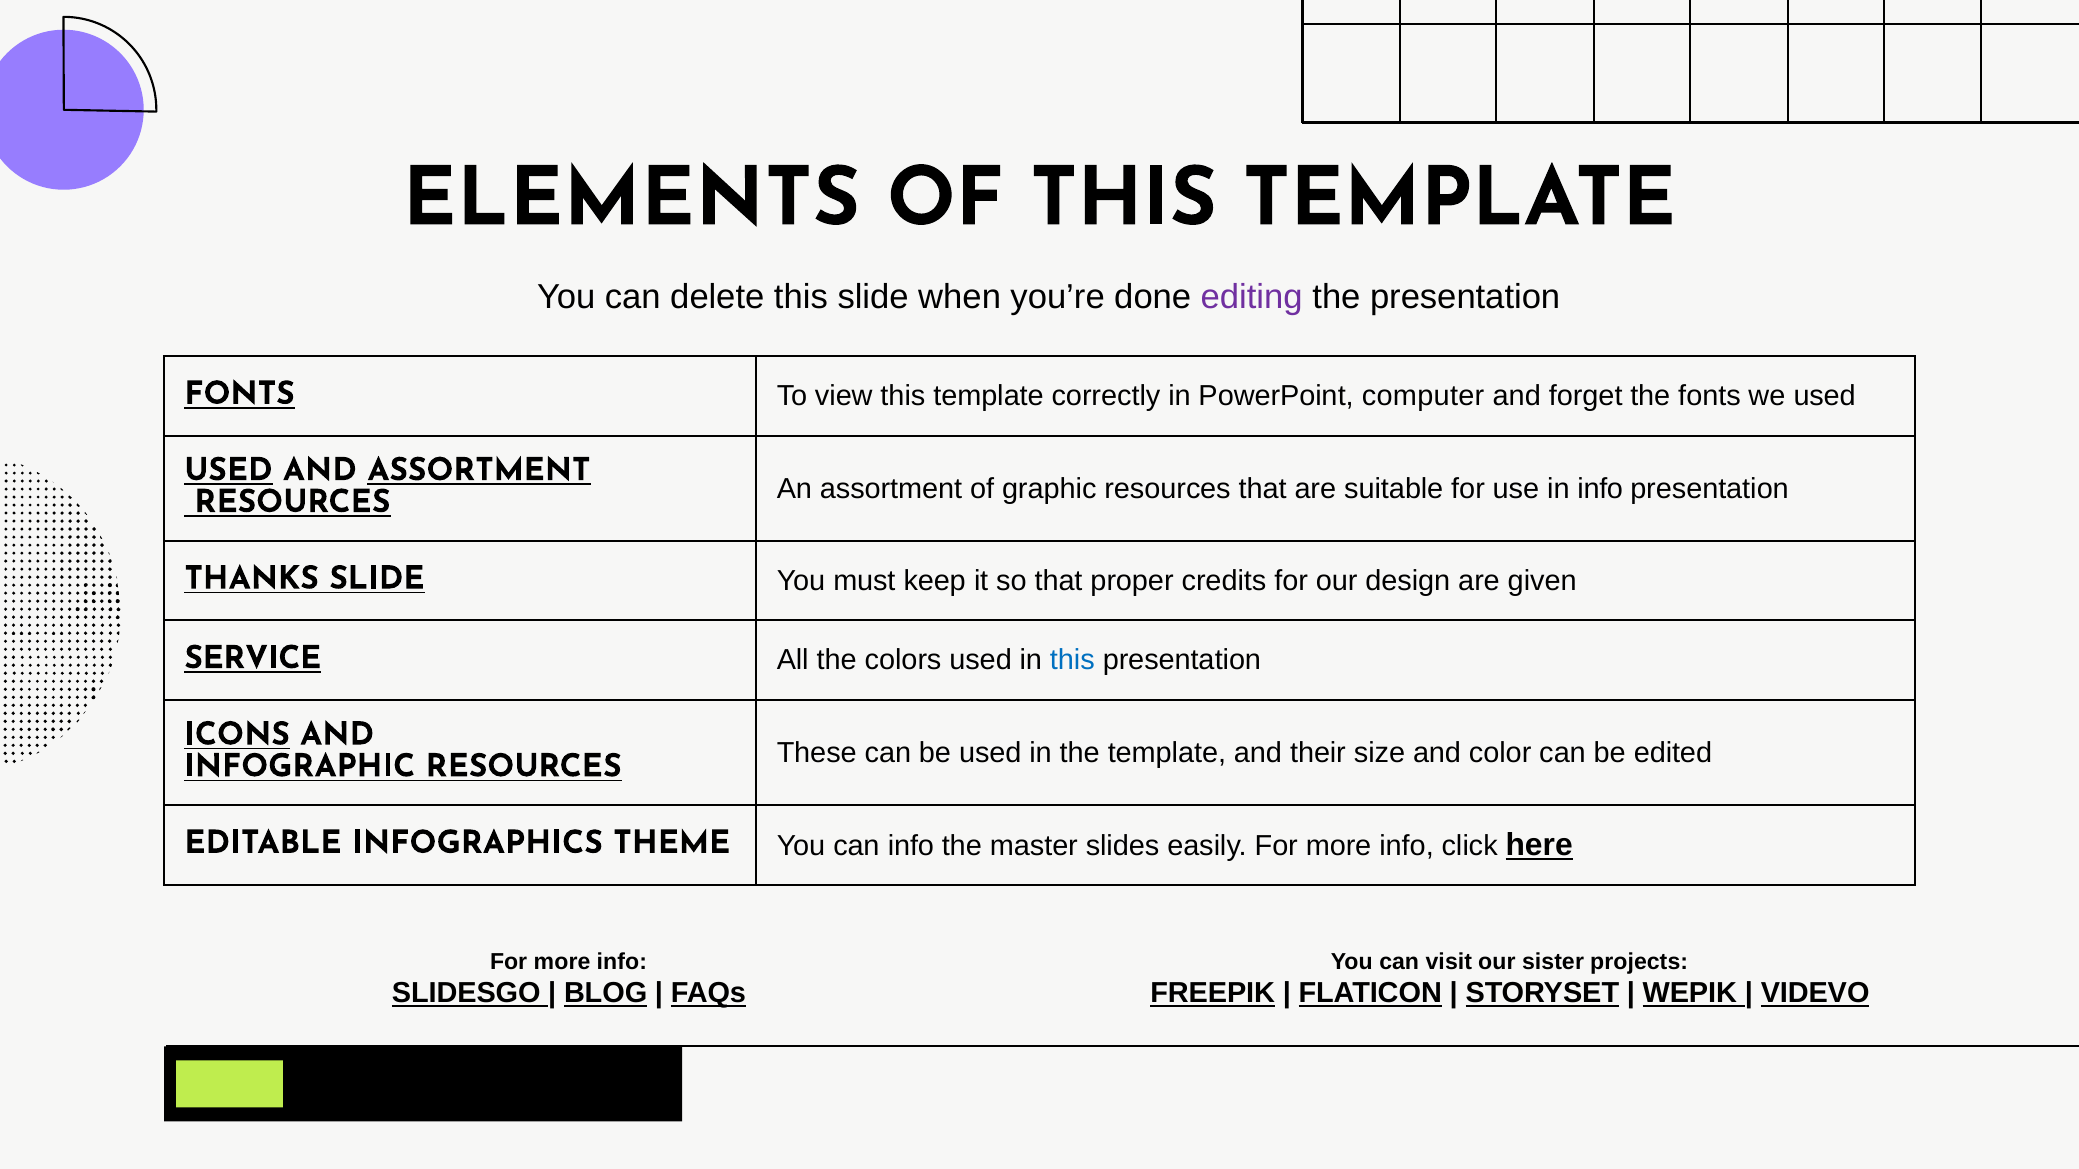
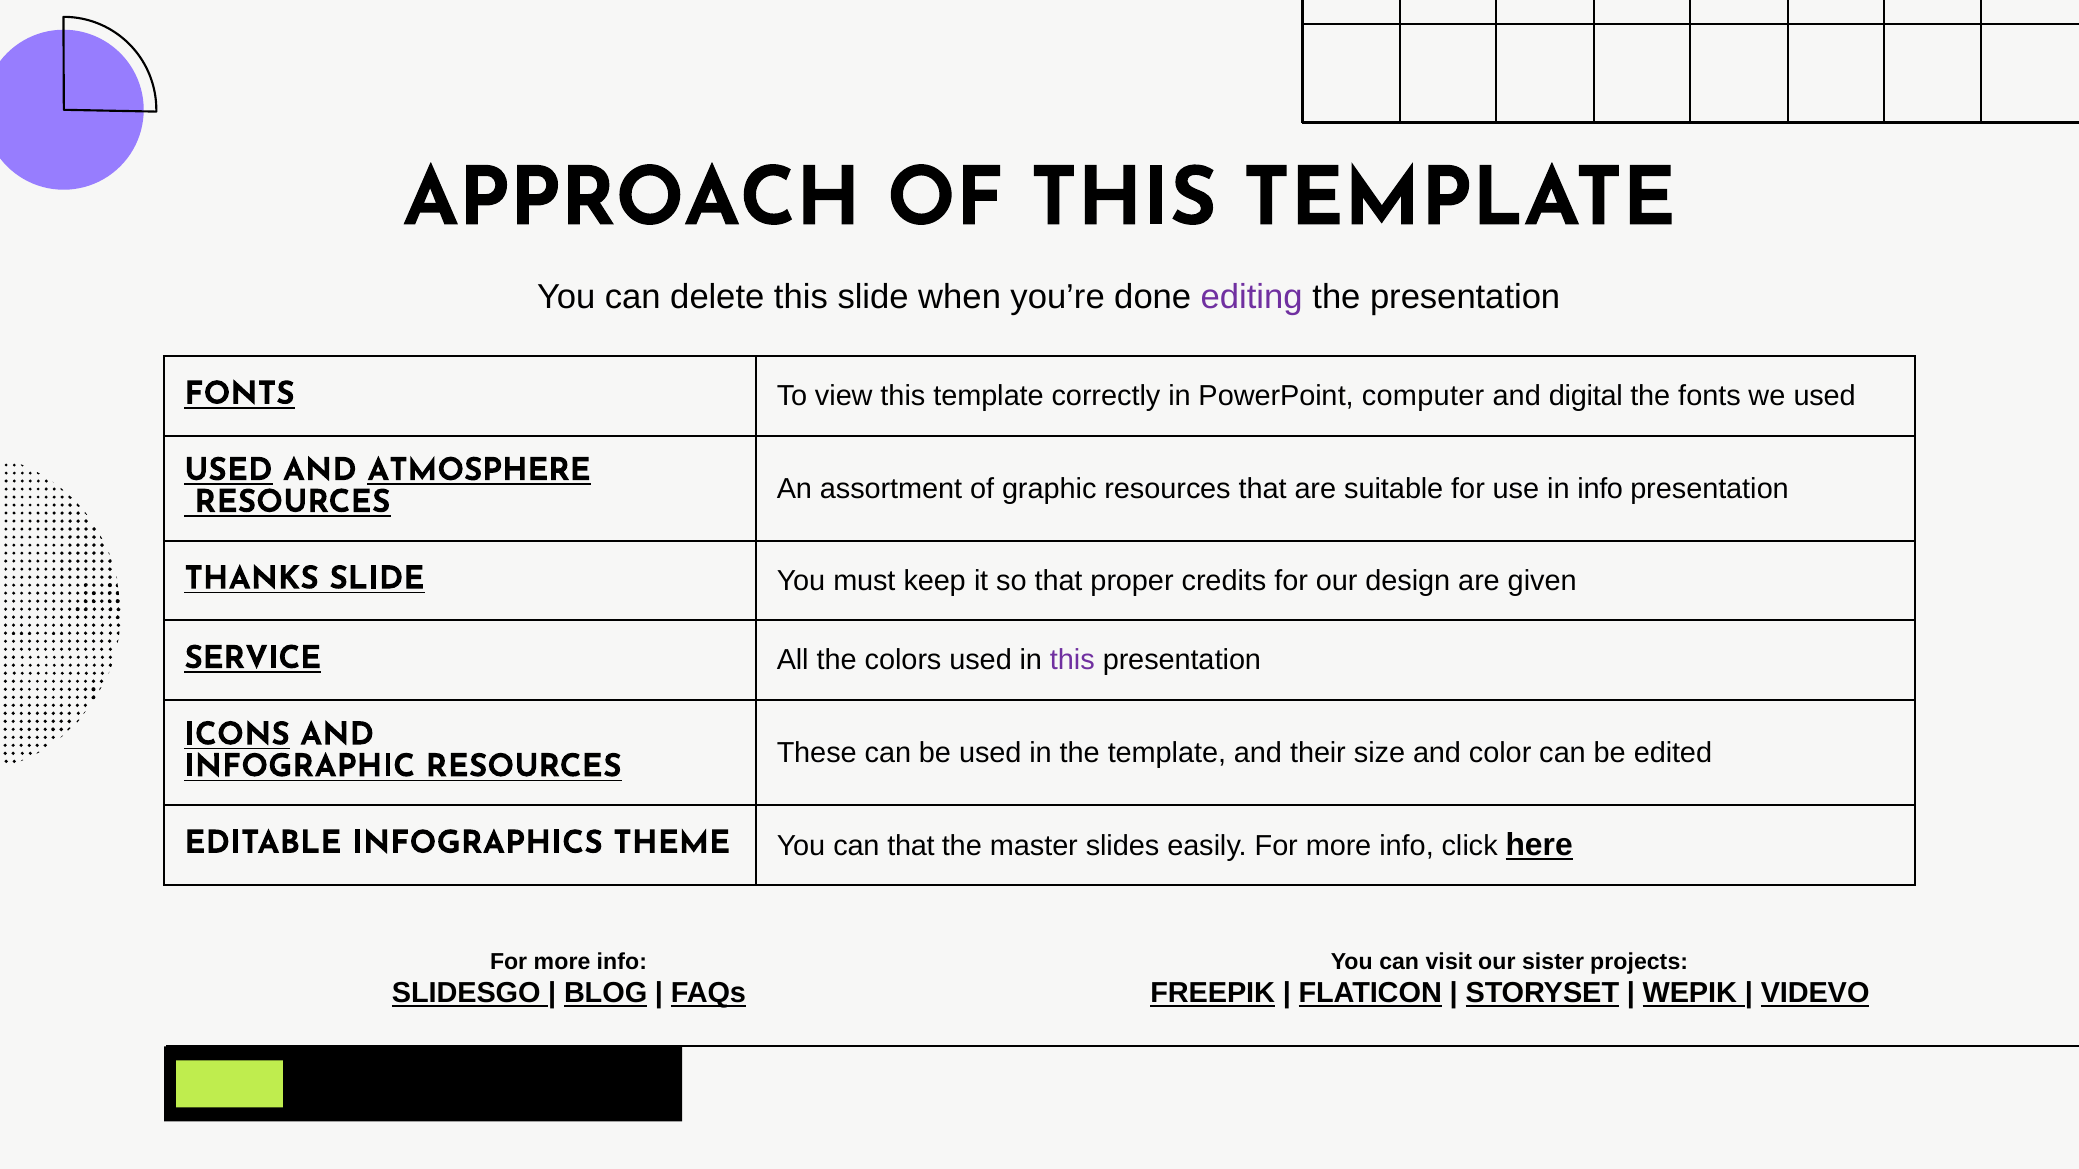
ELEMENTS: ELEMENTS -> APPROACH
forget: forget -> digital
AND ASSORTMENT: ASSORTMENT -> ATMOSPHERE
this at (1072, 661) colour: blue -> purple
can info: info -> that
